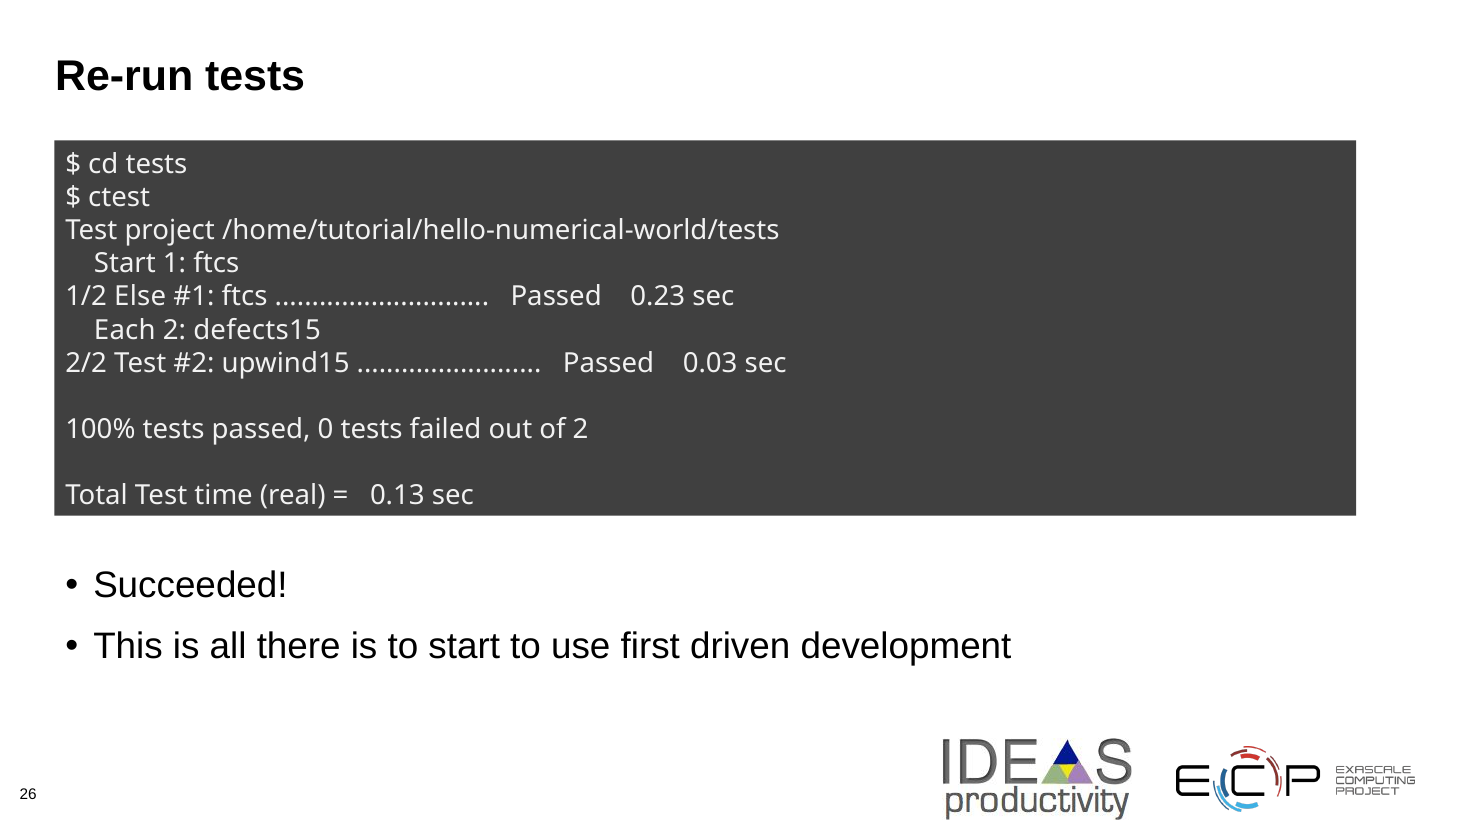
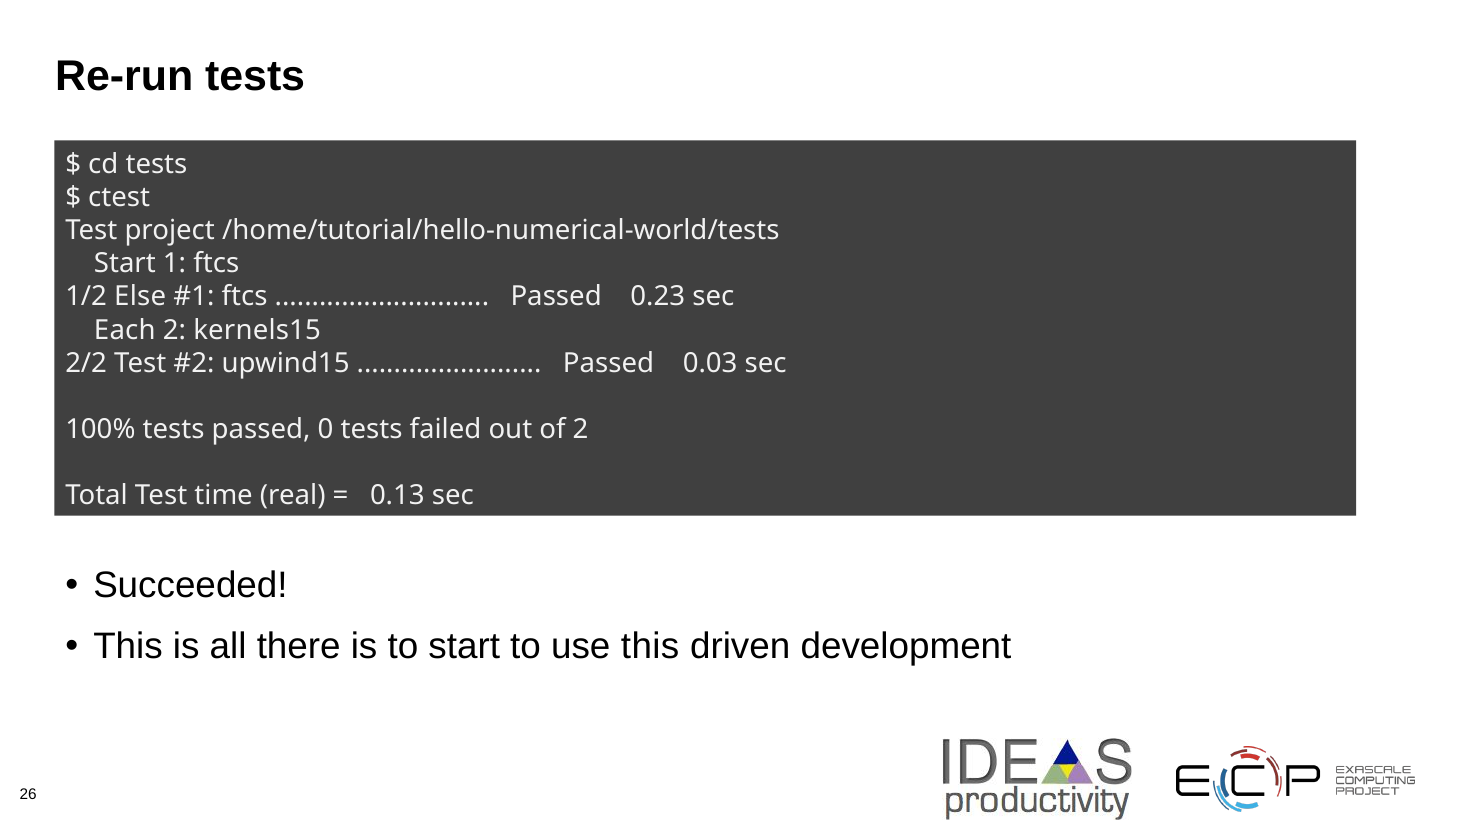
defects15: defects15 -> kernels15
use first: first -> this
